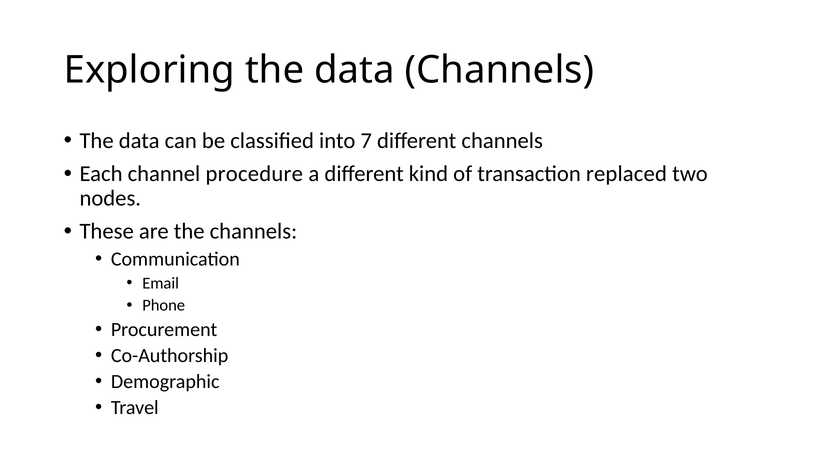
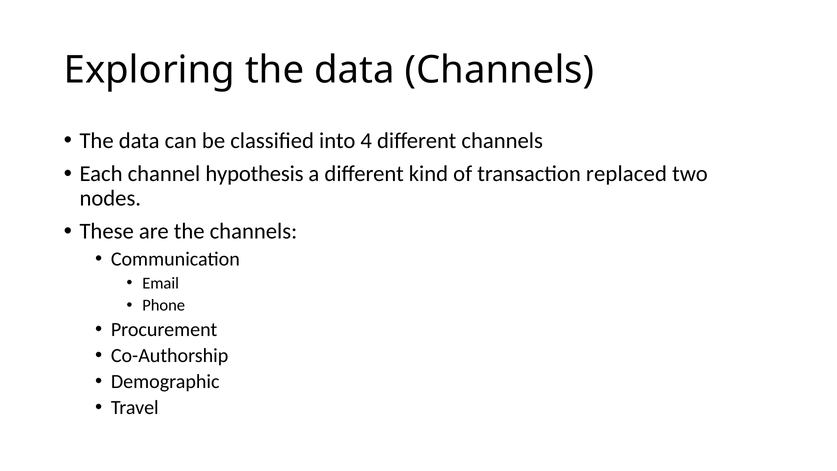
7: 7 -> 4
procedure: procedure -> hypothesis
